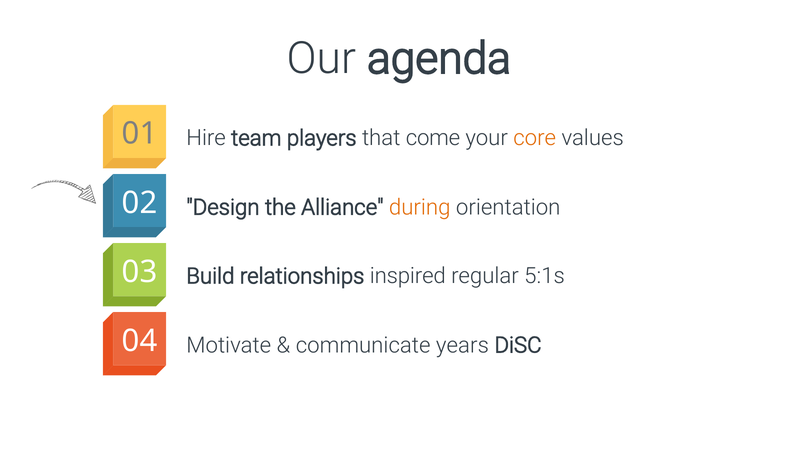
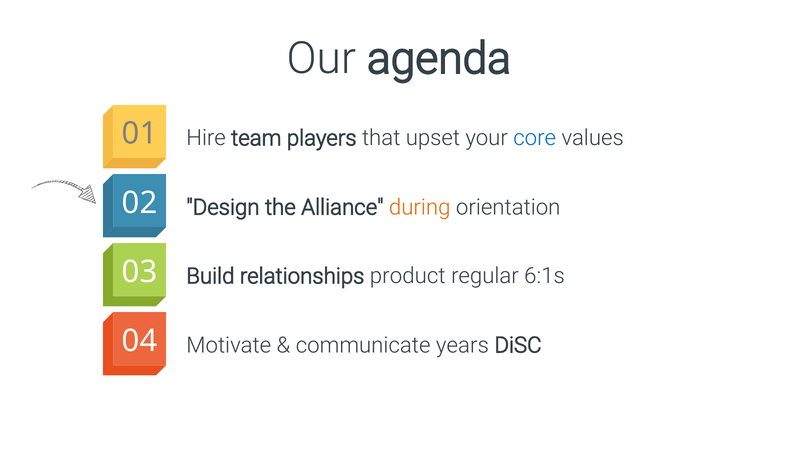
come: come -> upset
core colour: orange -> blue
inspired: inspired -> product
5:1s: 5:1s -> 6:1s
